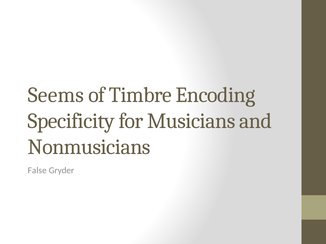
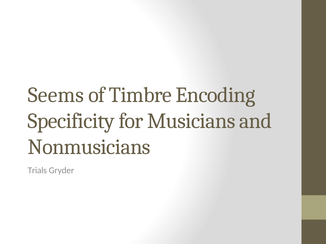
False: False -> Trials
